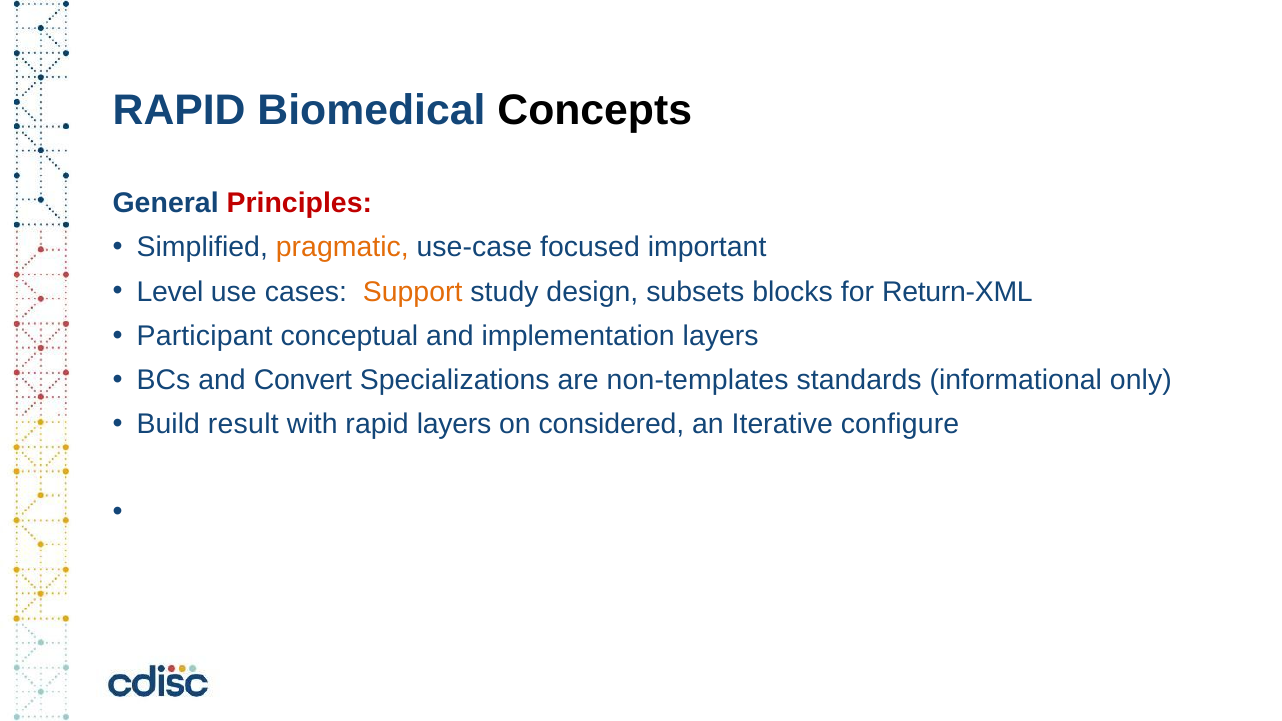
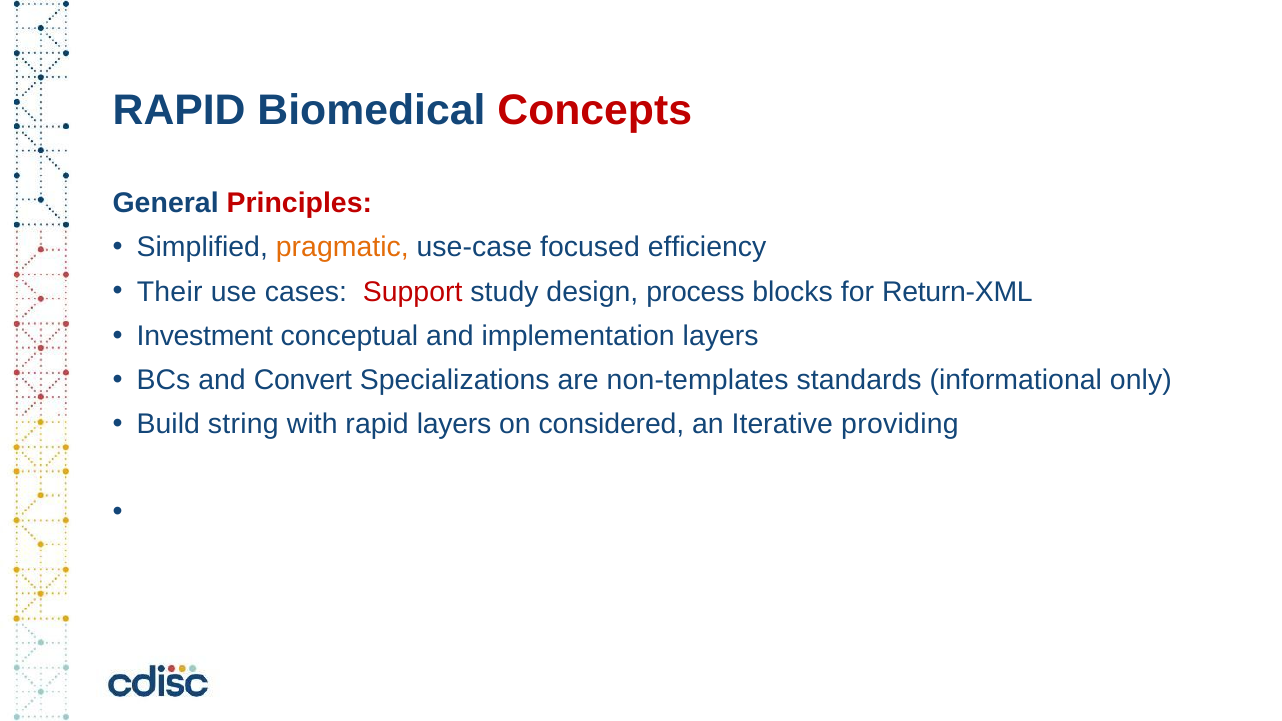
Concepts colour: black -> red
important: important -> efficiency
Level: Level -> Their
Support colour: orange -> red
subsets: subsets -> process
Participant: Participant -> Investment
result: result -> string
configure: configure -> providing
